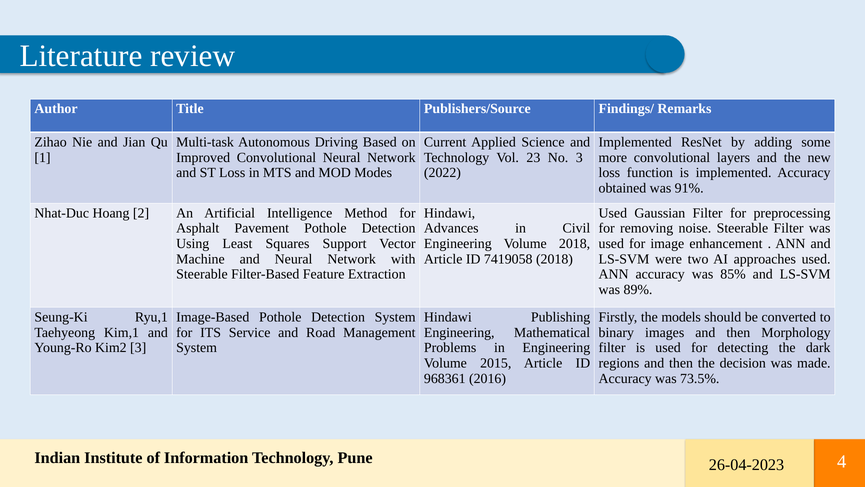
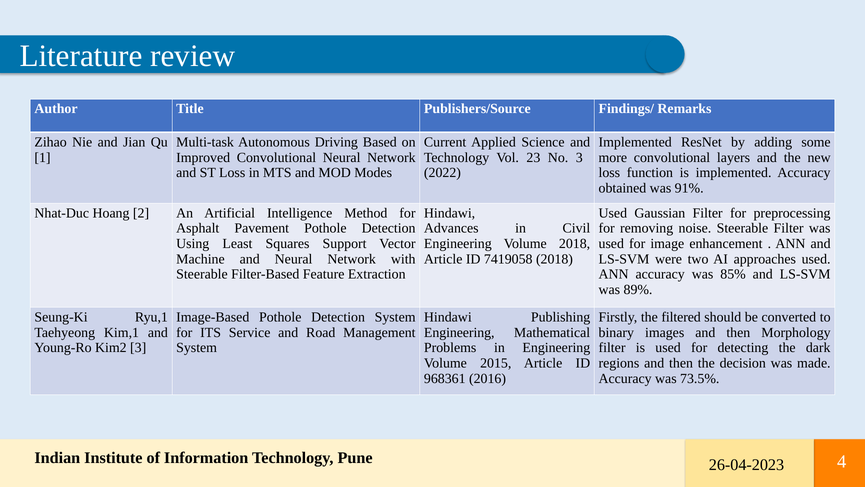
models: models -> filtered
